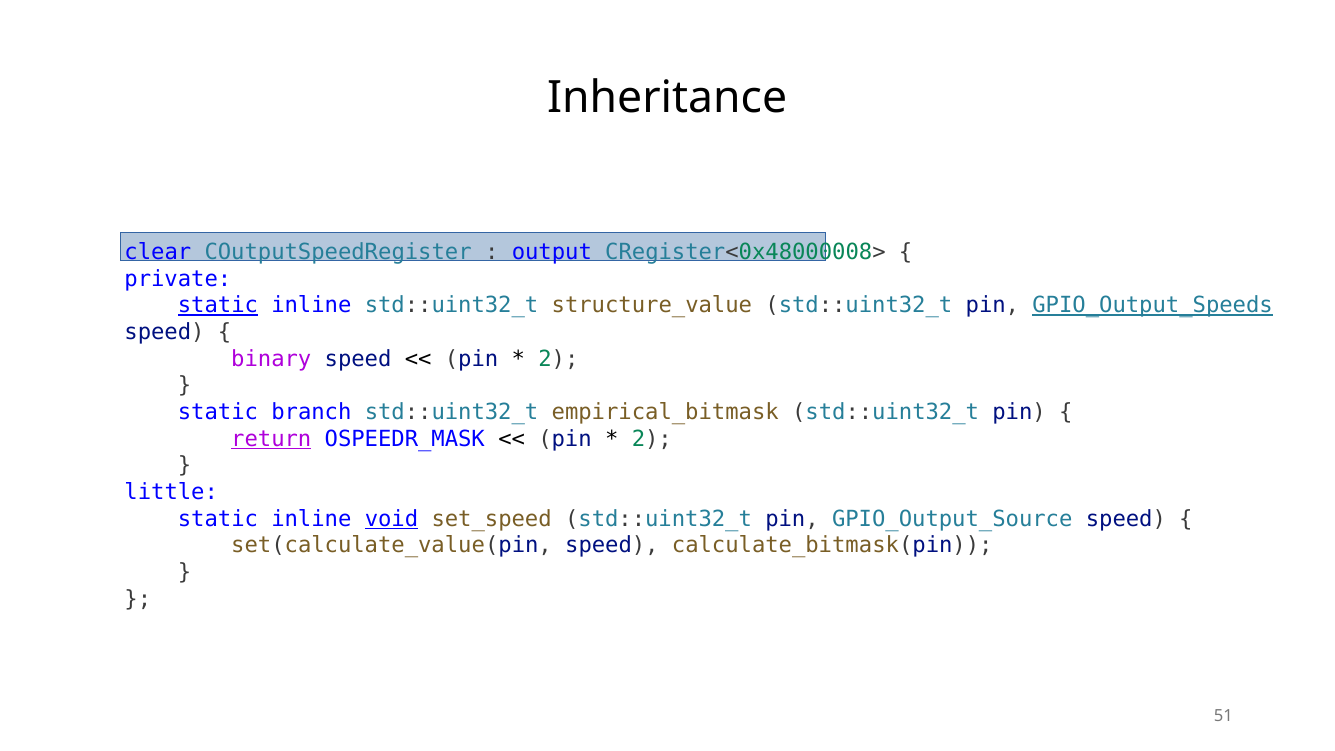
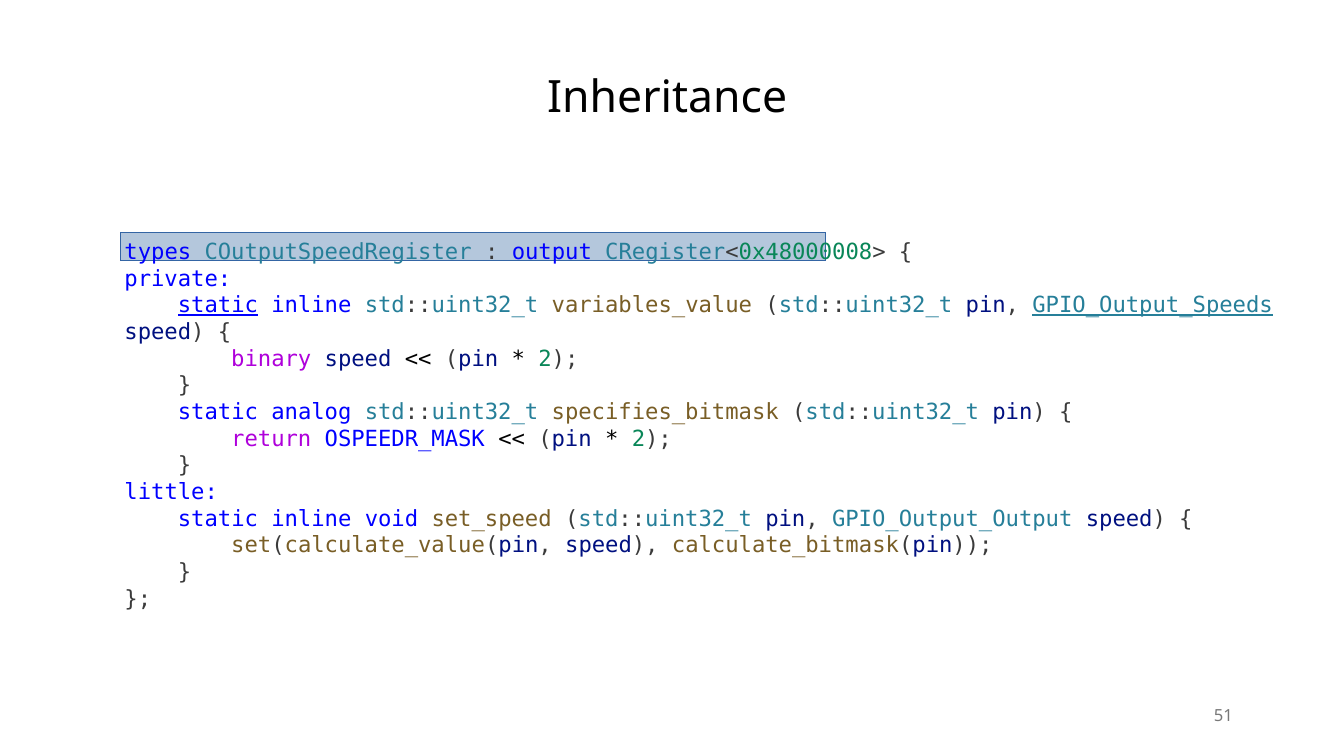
clear: clear -> types
structure_value: structure_value -> variables_value
branch: branch -> analog
empirical_bitmask: empirical_bitmask -> specifies_bitmask
return underline: present -> none
void underline: present -> none
GPIO_Output_Source: GPIO_Output_Source -> GPIO_Output_Output
